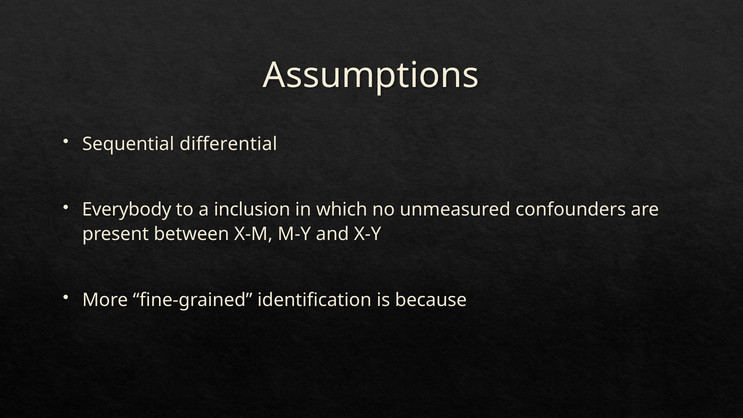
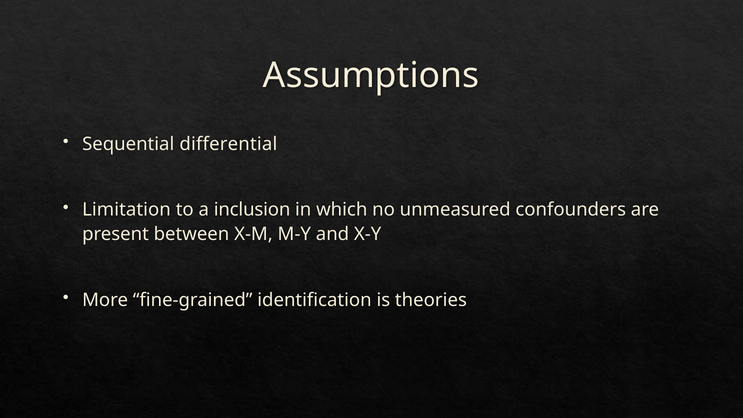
Everybody: Everybody -> Limitation
because: because -> theories
